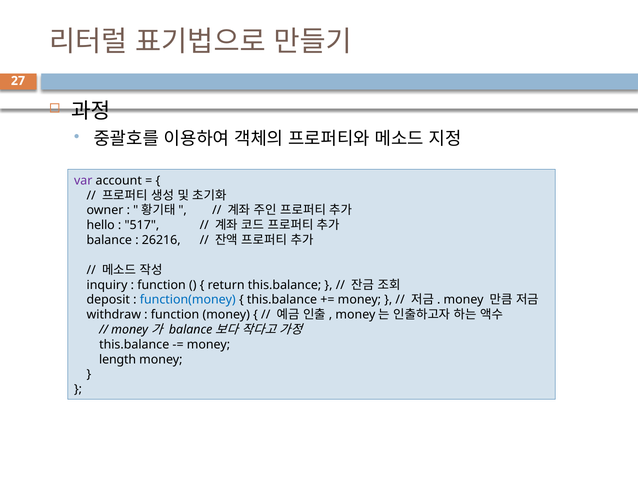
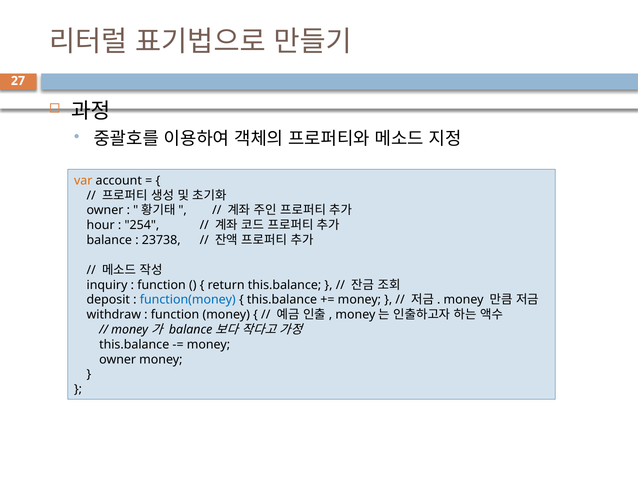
var colour: purple -> orange
hello: hello -> hour
517: 517 -> 254
26216: 26216 -> 23738
length at (118, 359): length -> owner
